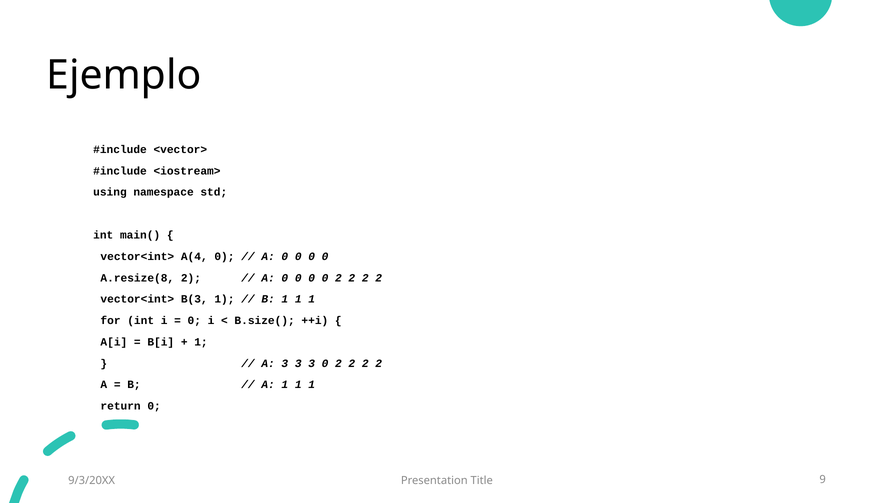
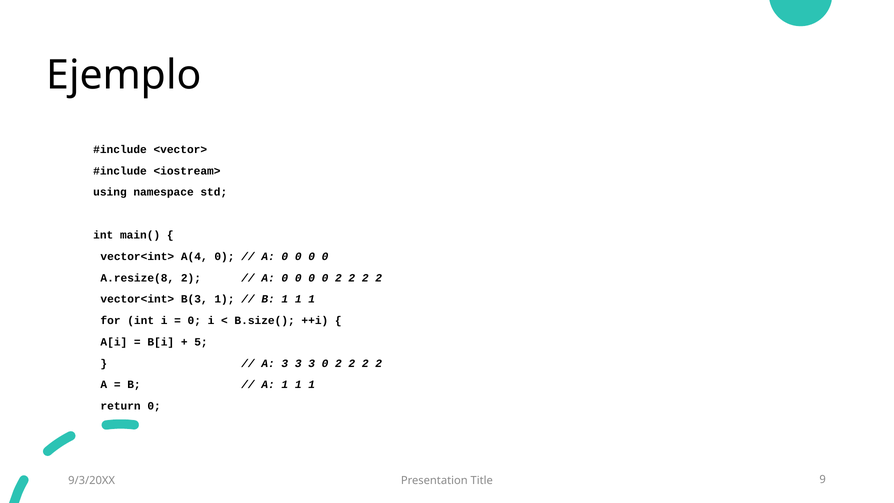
1 at (201, 342): 1 -> 5
